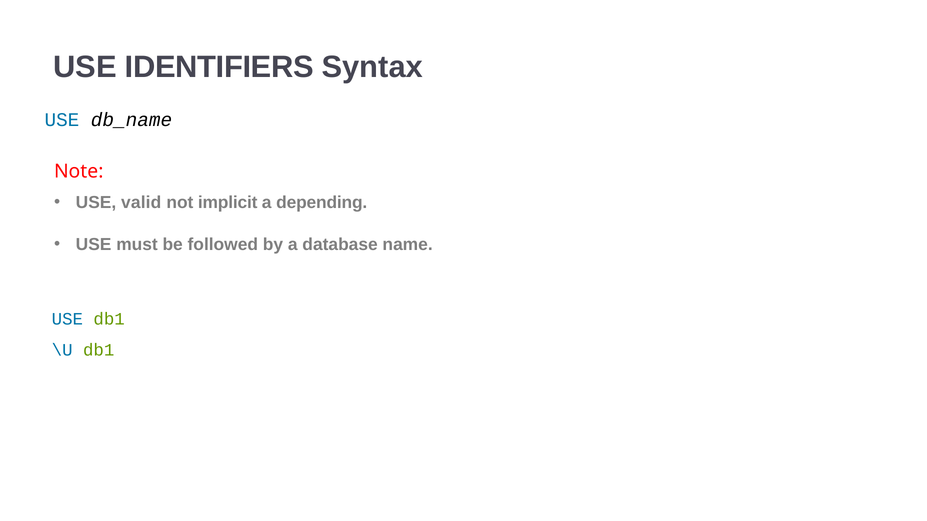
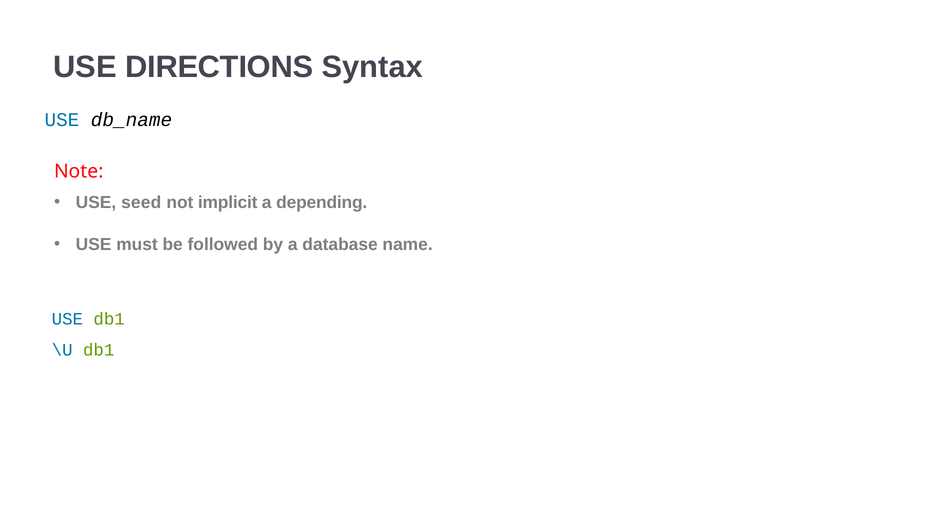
IDENTIFIERS: IDENTIFIERS -> DIRECTIONS
valid: valid -> seed
